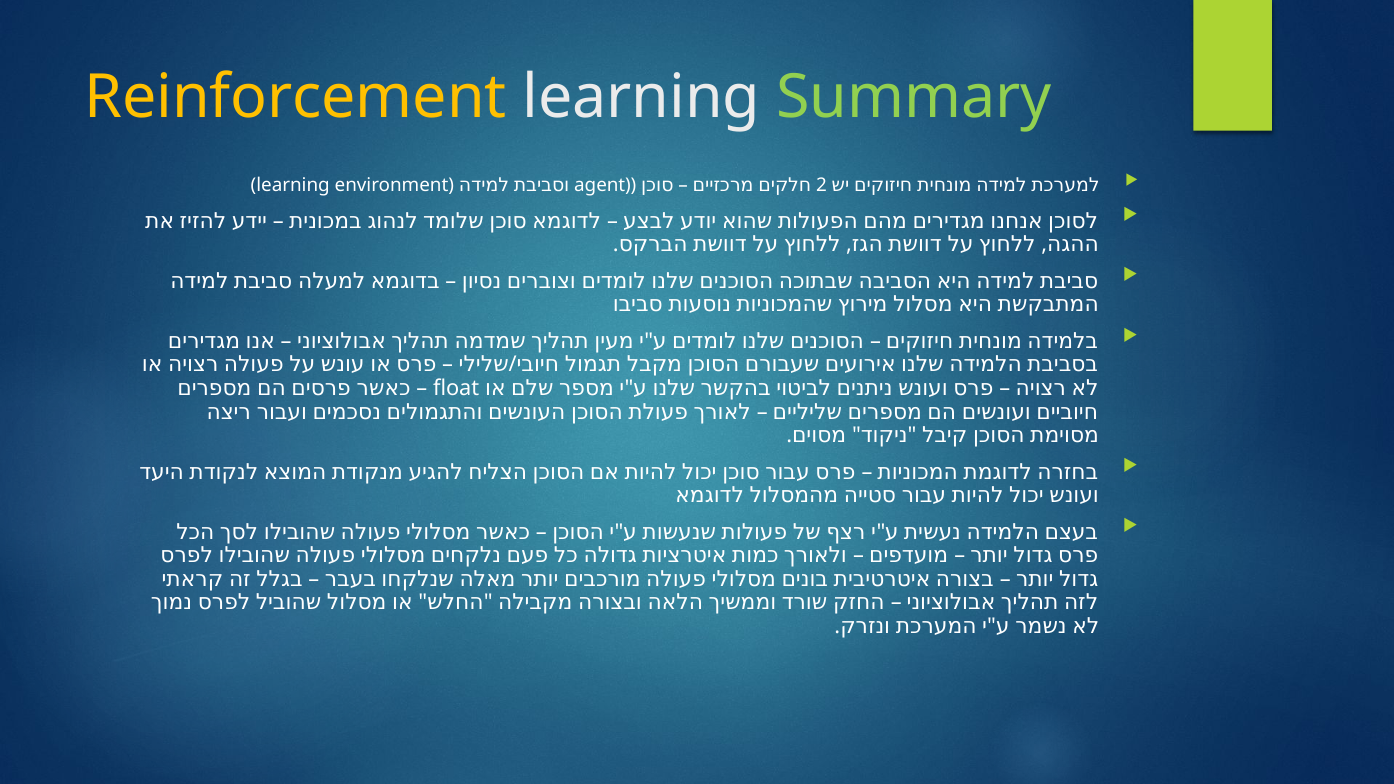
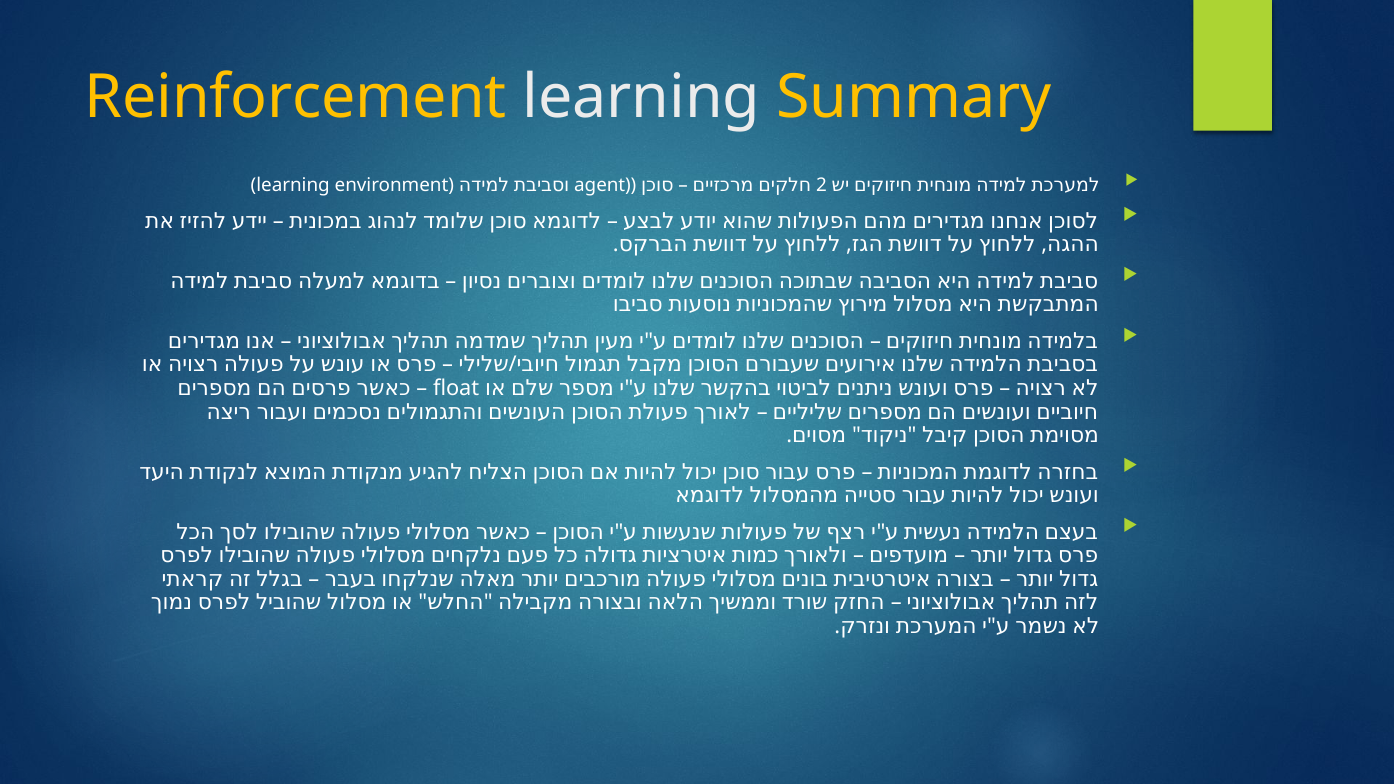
Summary colour: light green -> yellow
